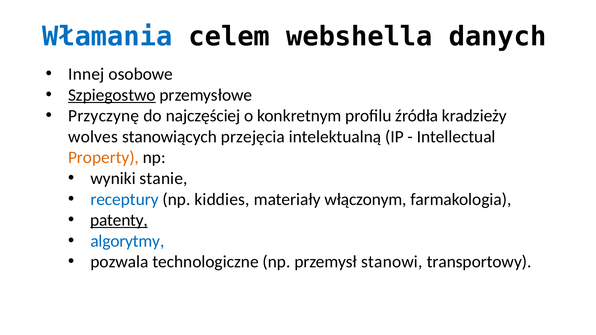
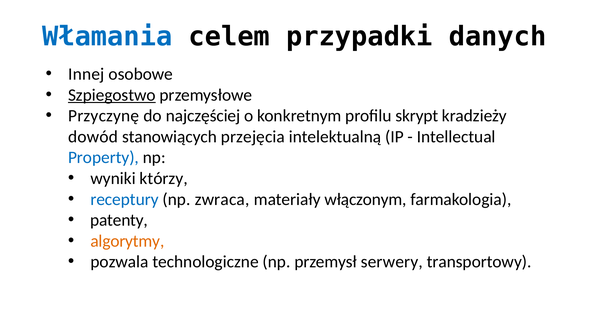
webshella: webshella -> przypadki
źródła: źródła -> skrypt
wolves: wolves -> dowód
Property colour: orange -> blue
stanie: stanie -> którzy
kiddies: kiddies -> zwraca
patenty underline: present -> none
algorytmy colour: blue -> orange
stanowi: stanowi -> serwery
